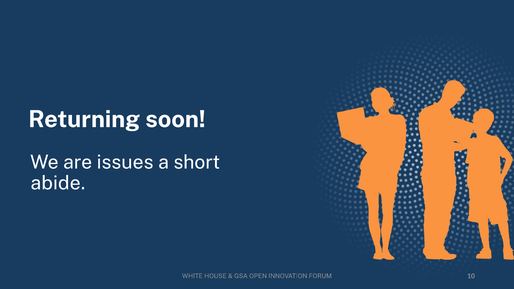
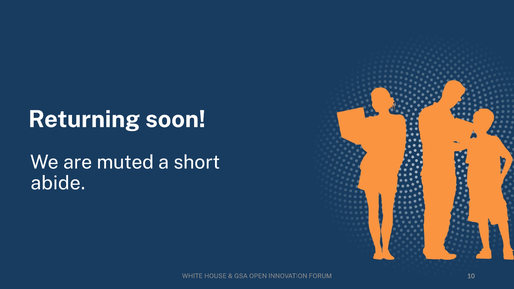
issues: issues -> muted
